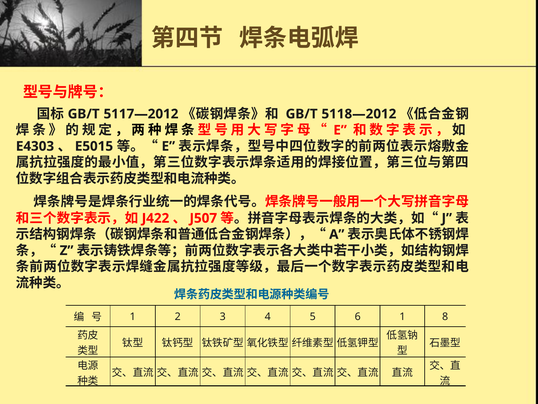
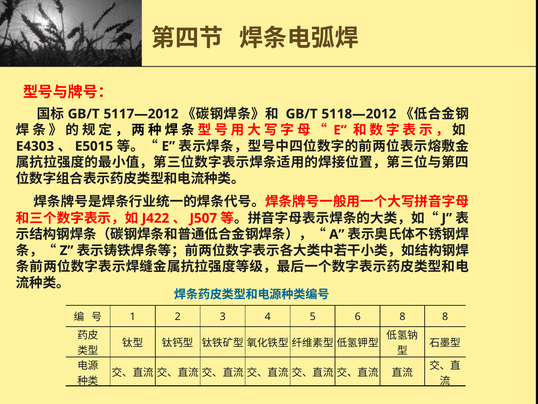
6 1: 1 -> 8
